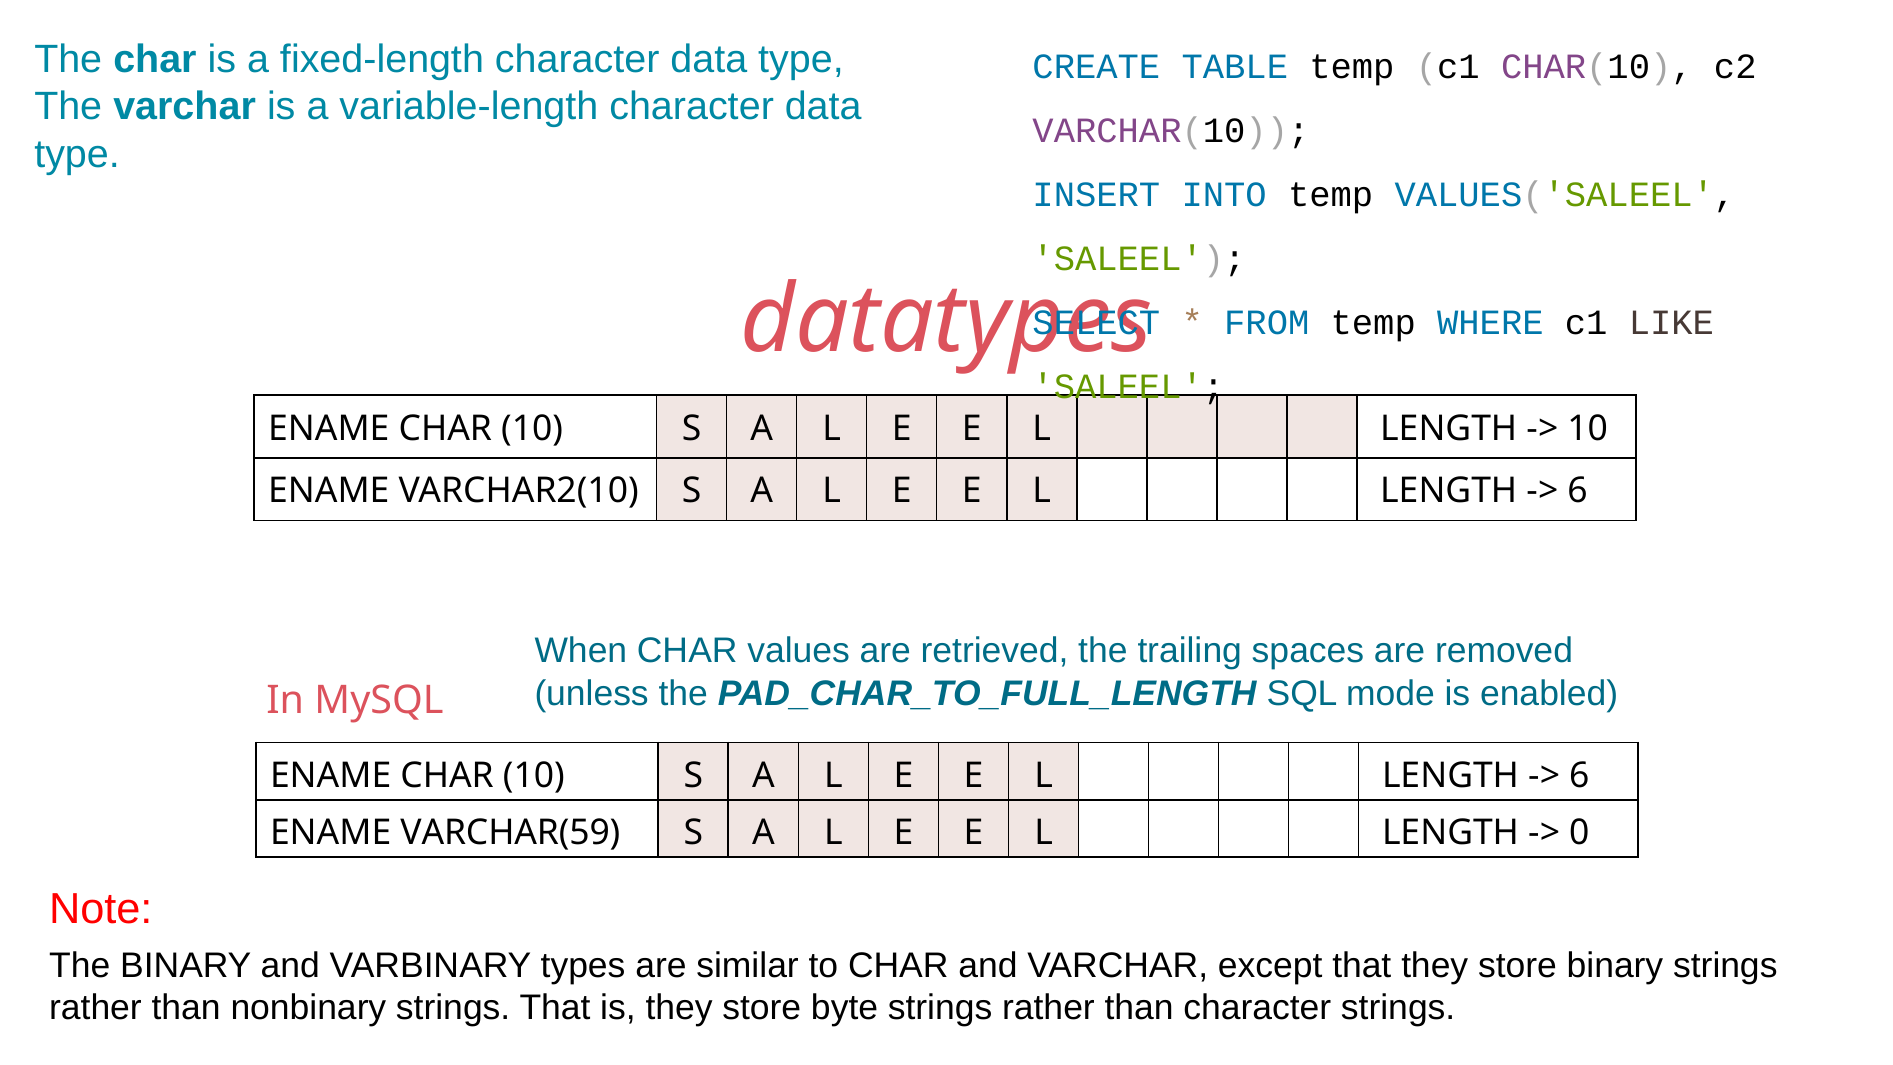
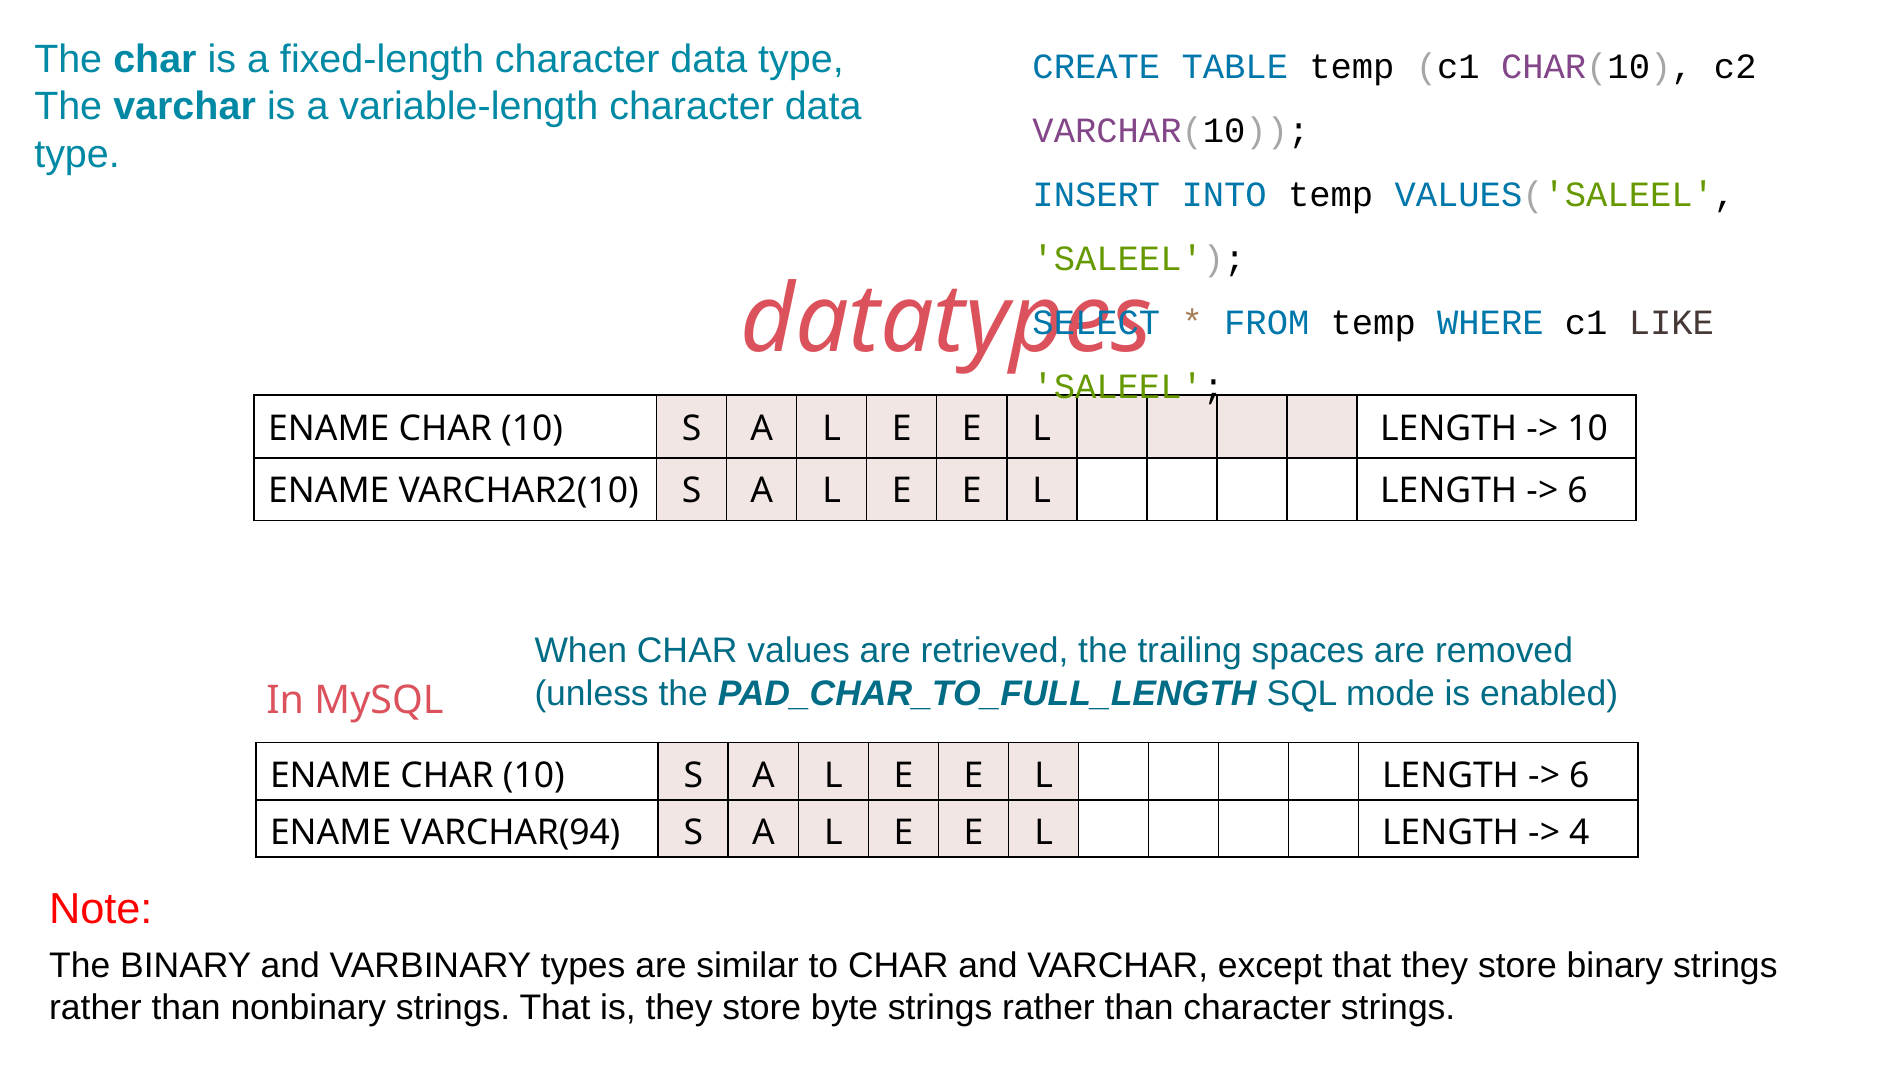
VARCHAR(59: VARCHAR(59 -> VARCHAR(94
0: 0 -> 4
